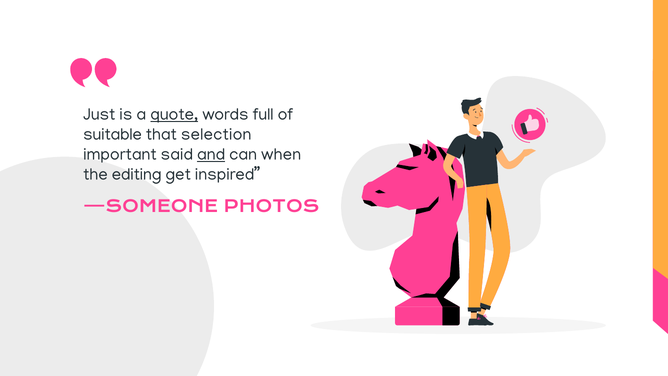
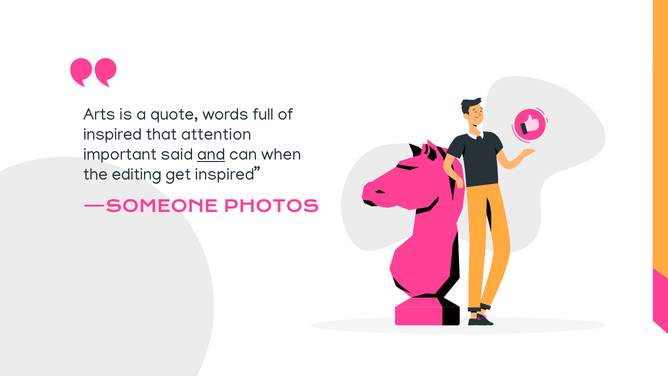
Just: Just -> Arts
quote underline: present -> none
suitable at (113, 134): suitable -> inspired
selection: selection -> attention
